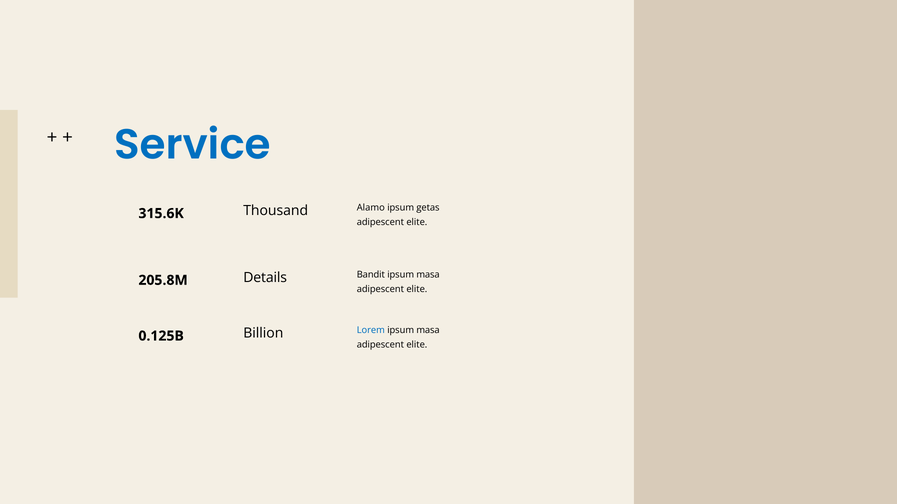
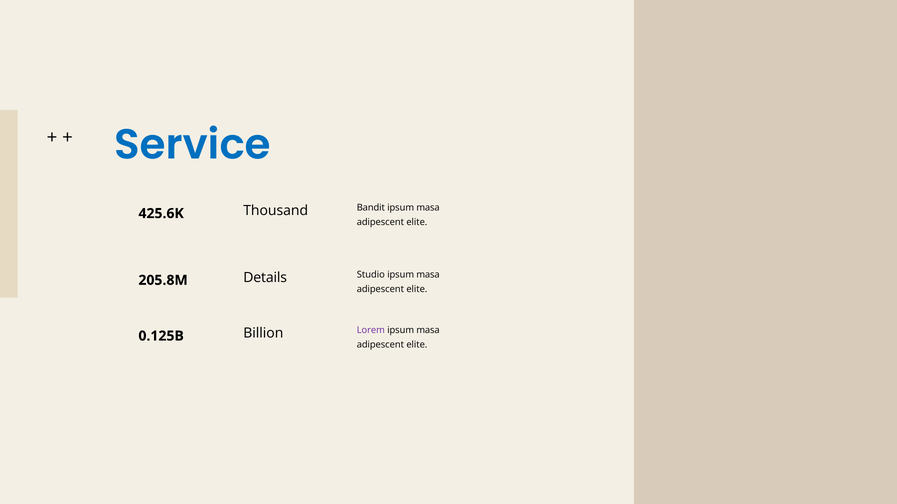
Alamo: Alamo -> Bandit
getas at (428, 208): getas -> masa
315.6K: 315.6K -> 425.6K
Bandit: Bandit -> Studio
Lorem colour: blue -> purple
